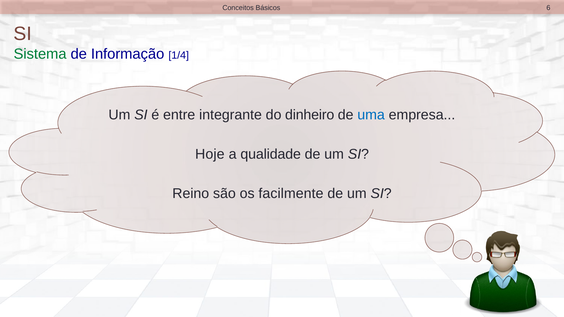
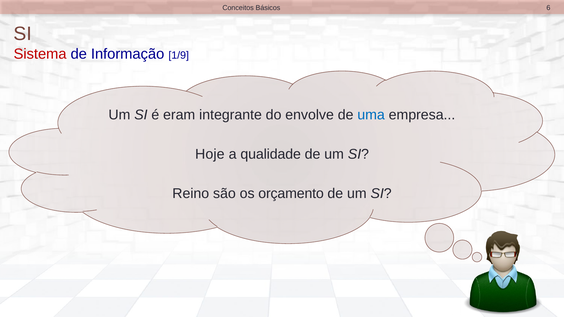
Sistema colour: green -> red
1/4: 1/4 -> 1/9
entre: entre -> eram
dinheiro: dinheiro -> envolve
facilmente: facilmente -> orçamento
